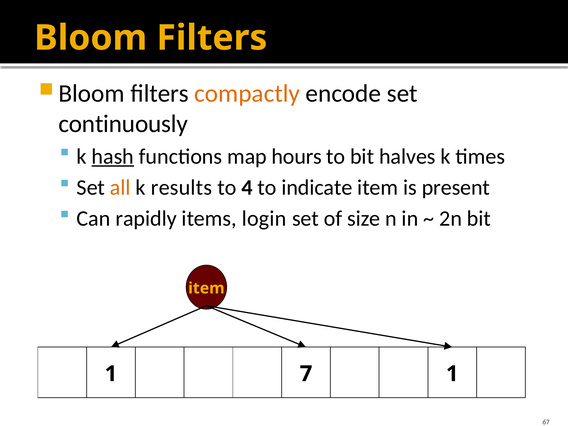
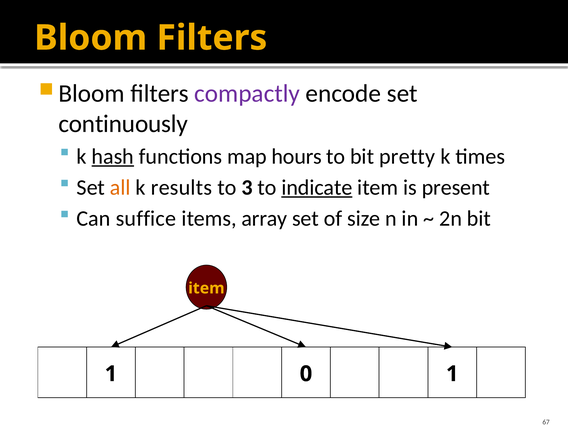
compactly colour: orange -> purple
halves: halves -> pretty
4: 4 -> 3
indicate underline: none -> present
rapidly: rapidly -> suffice
login: login -> array
7: 7 -> 0
